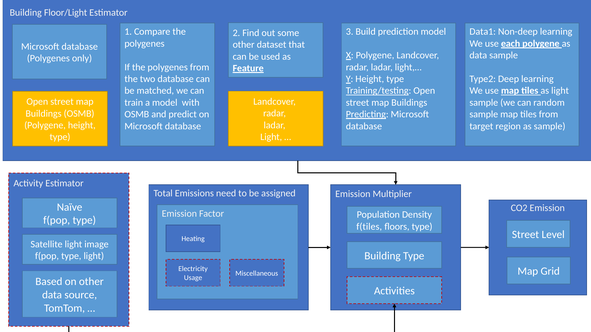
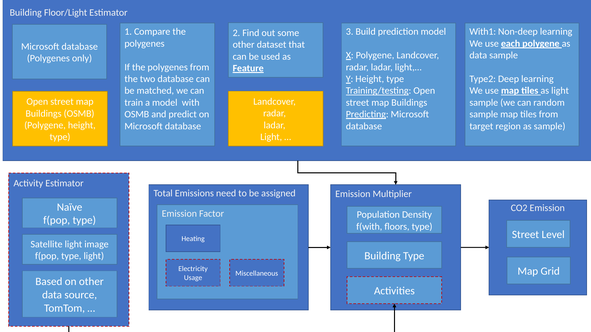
Data1: Data1 -> With1
f(tiles: f(tiles -> f(with
